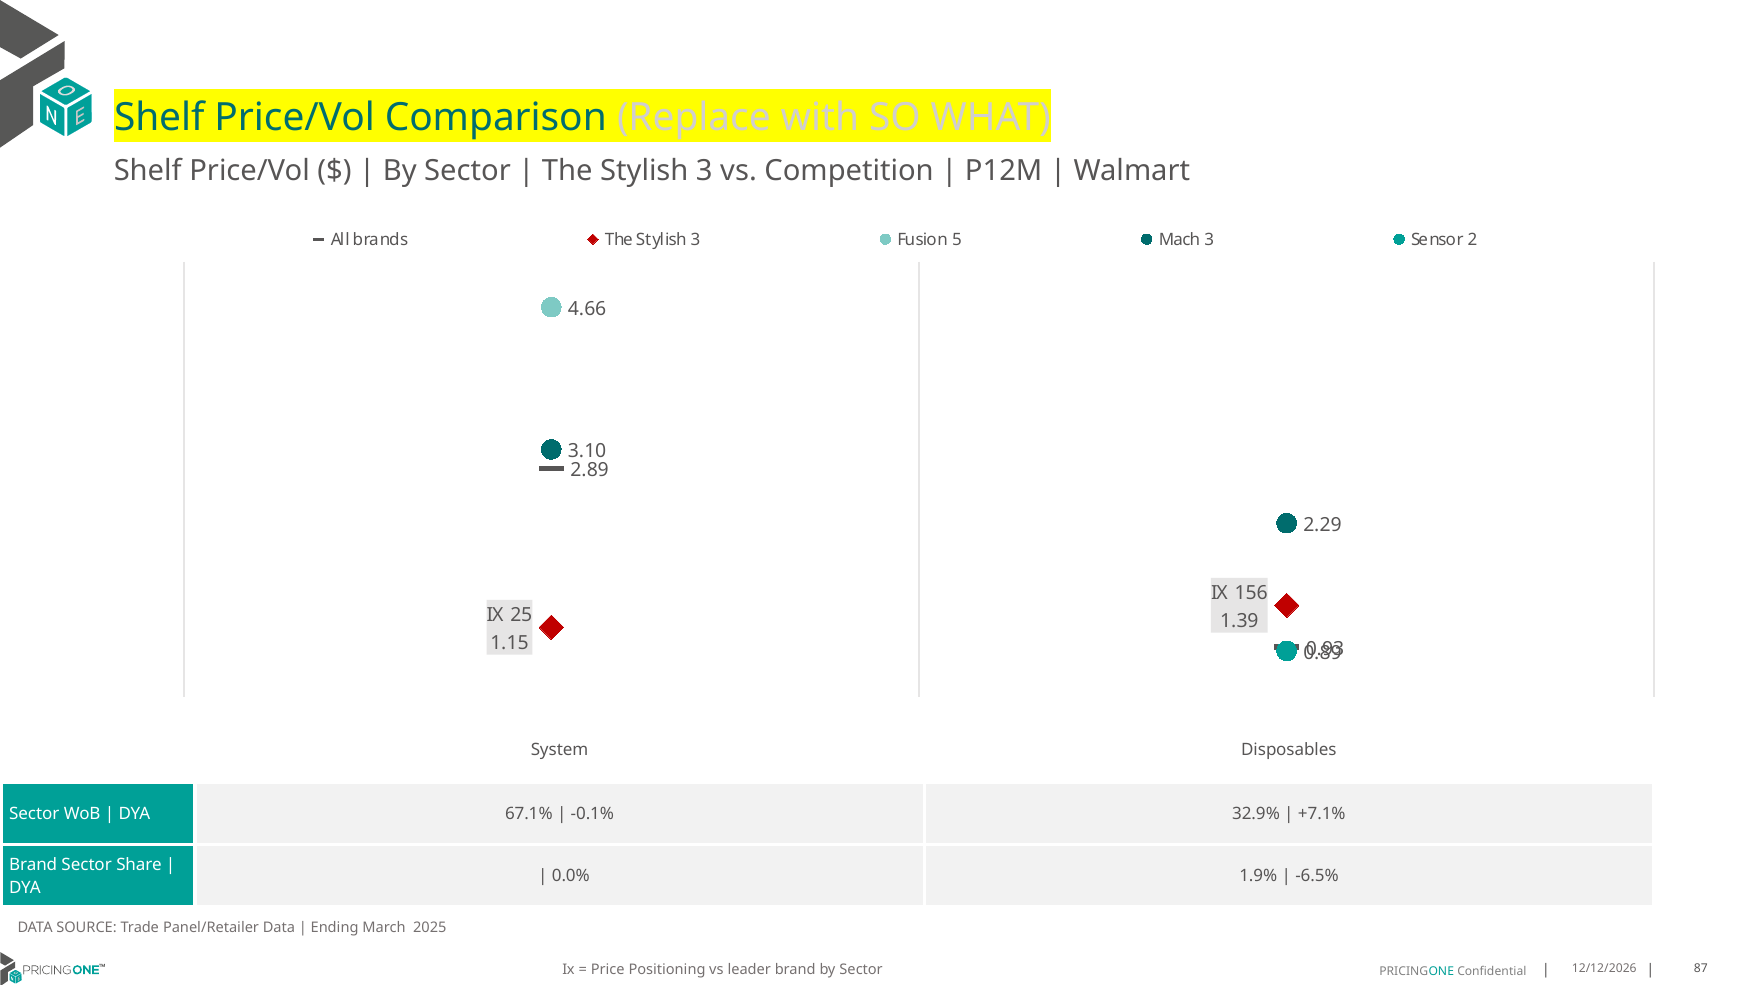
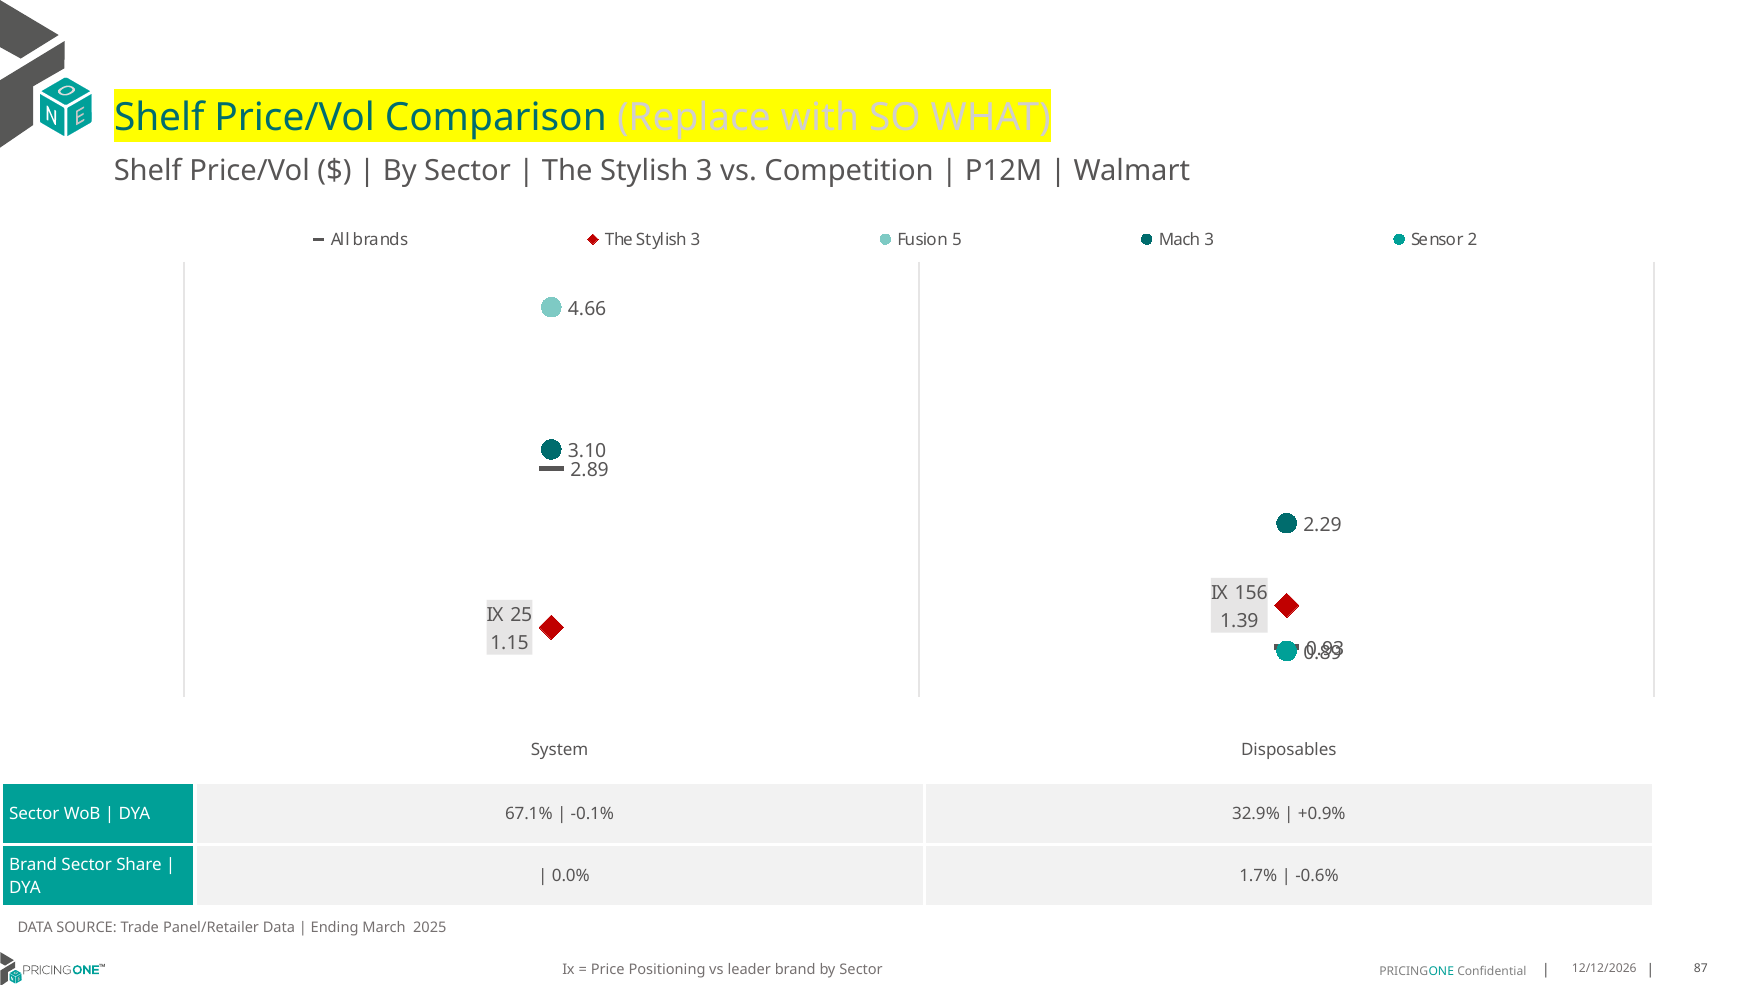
+7.1%: +7.1% -> +0.9%
1.9%: 1.9% -> 1.7%
-6.5%: -6.5% -> -0.6%
